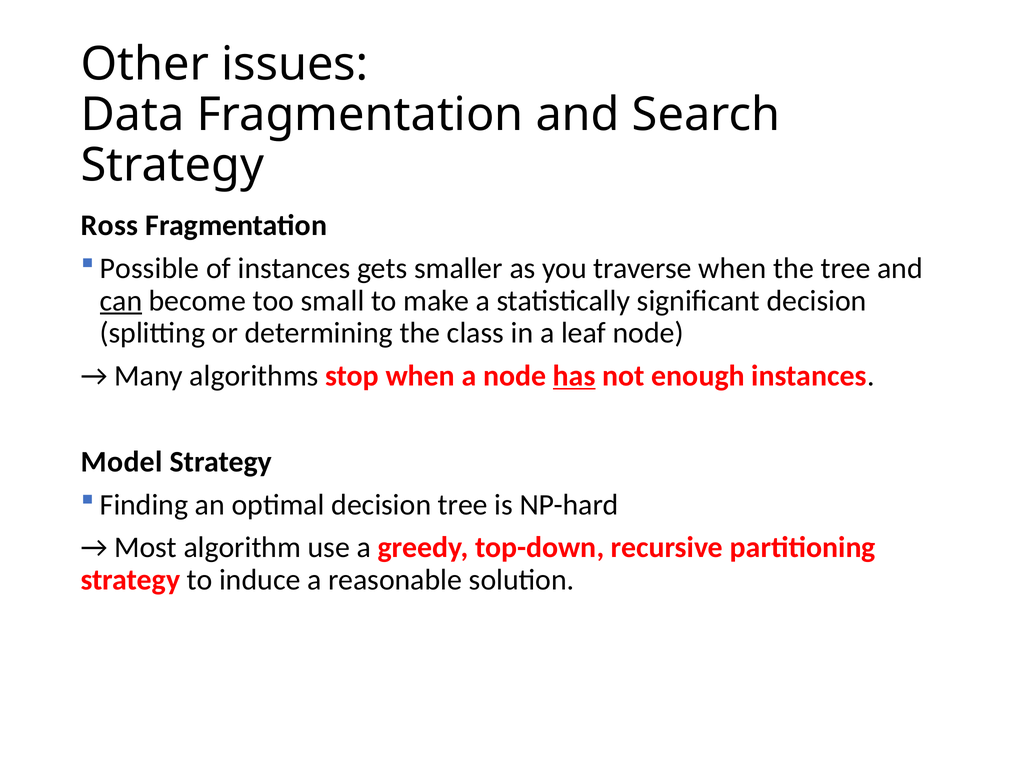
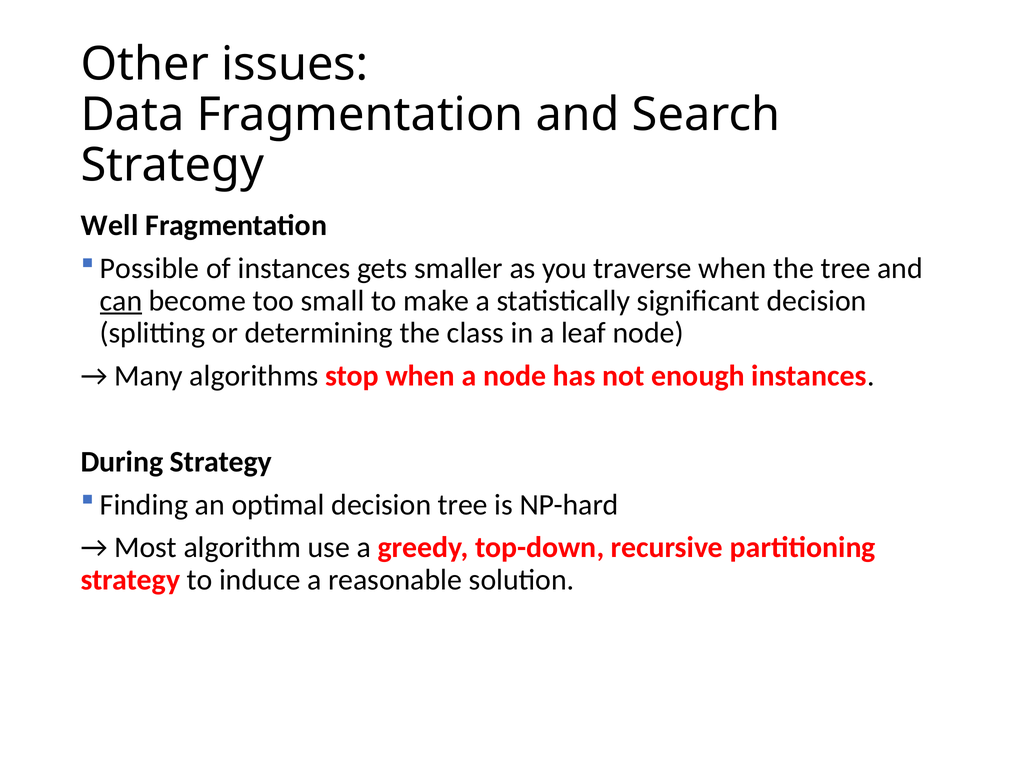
Ross: Ross -> Well
has underline: present -> none
Model: Model -> During
